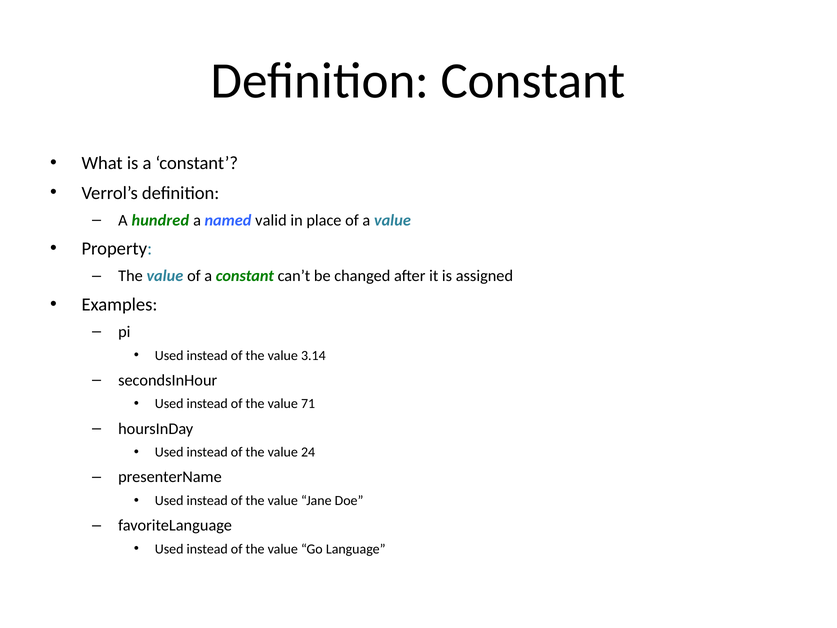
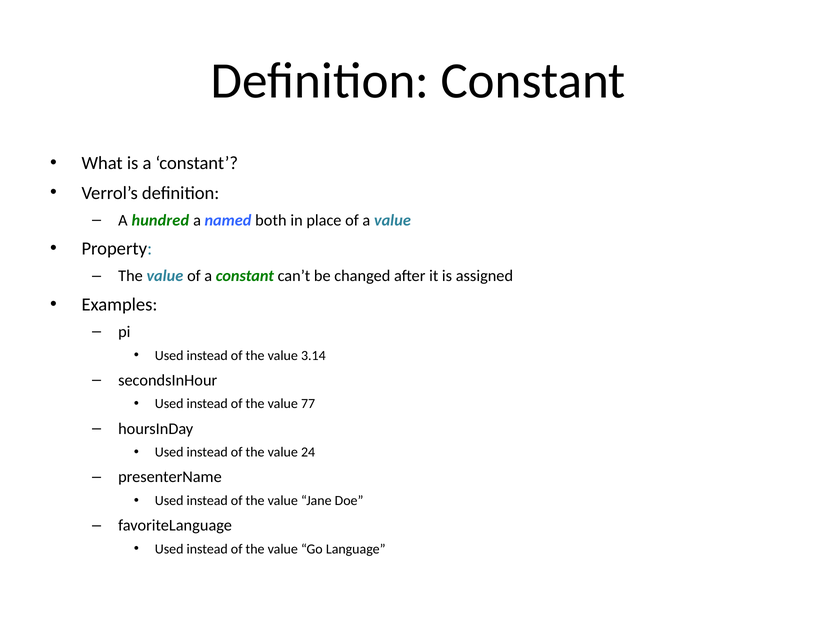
valid: valid -> both
71: 71 -> 77
